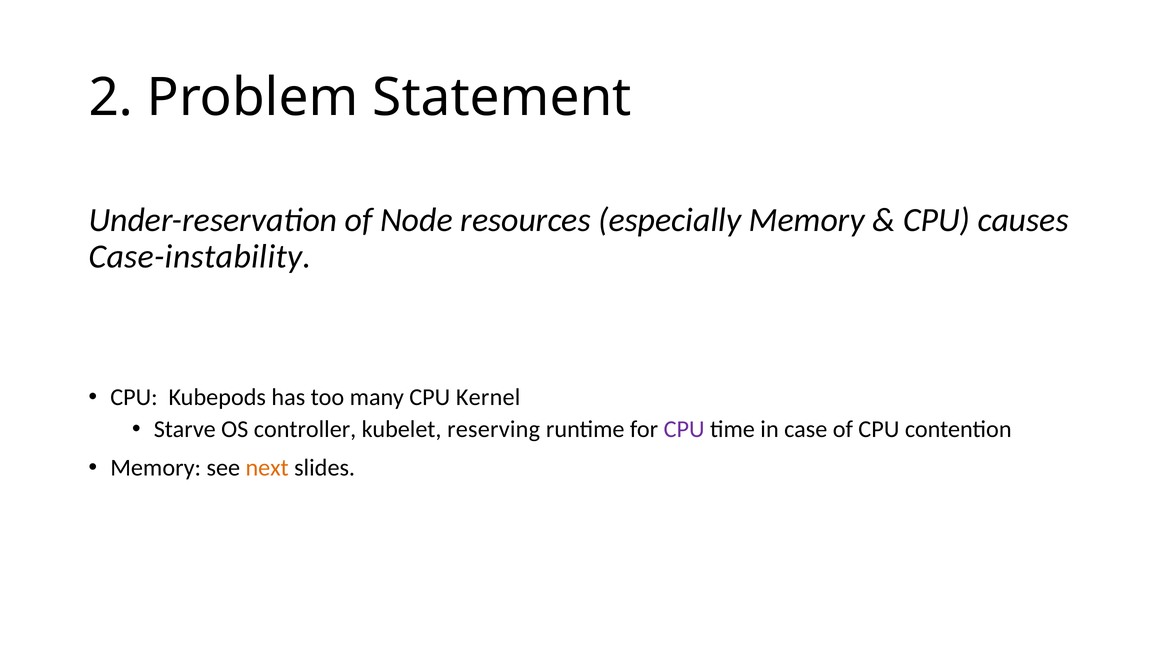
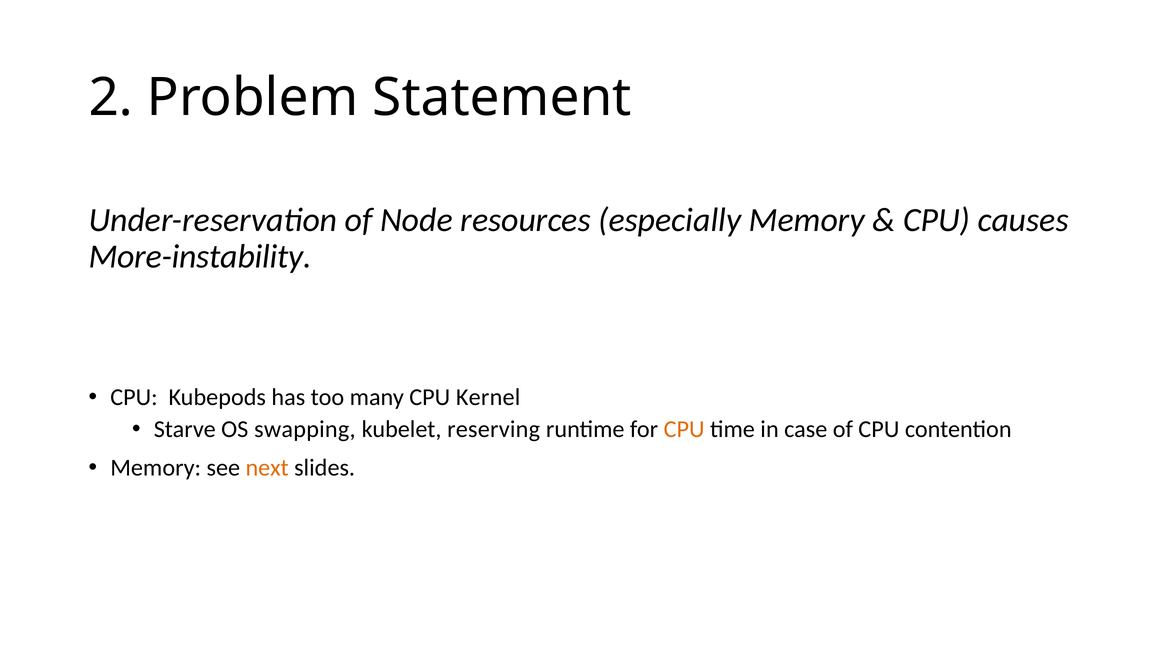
Case-instability: Case-instability -> More-instability
controller: controller -> swapping
CPU at (684, 429) colour: purple -> orange
